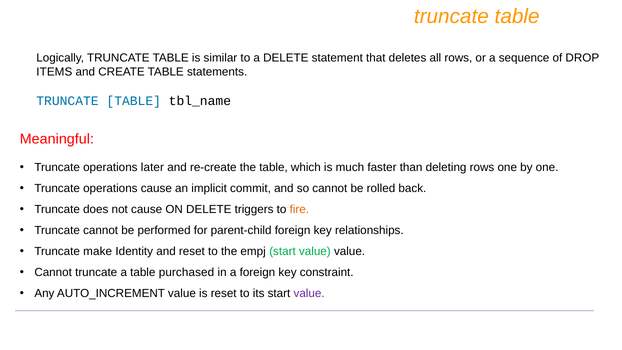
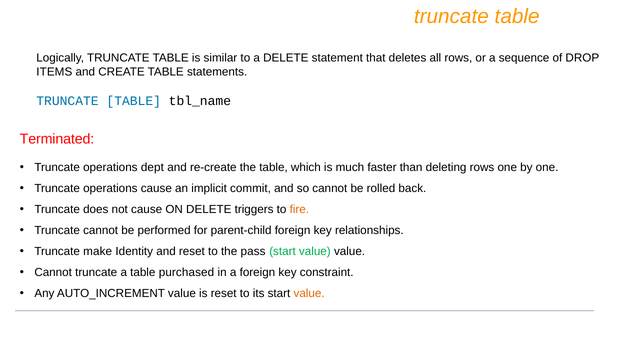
Meaningful: Meaningful -> Terminated
later: later -> dept
empj: empj -> pass
value at (309, 294) colour: purple -> orange
